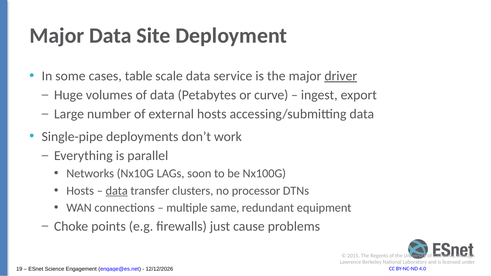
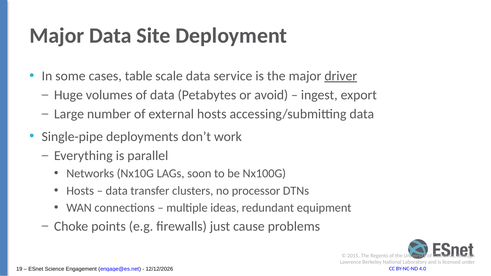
curve: curve -> avoid
data at (117, 191) underline: present -> none
same: same -> ideas
